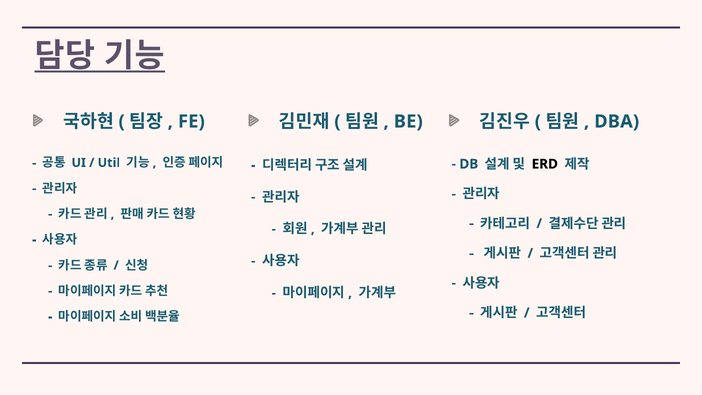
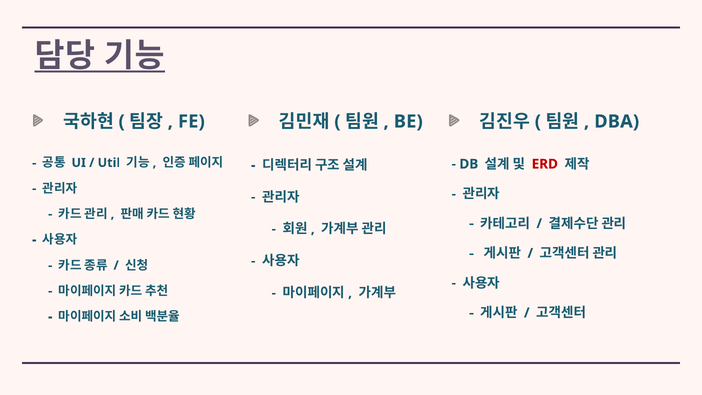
ERD colour: black -> red
